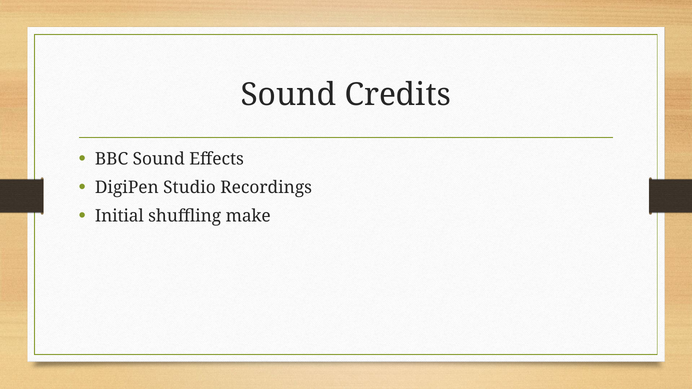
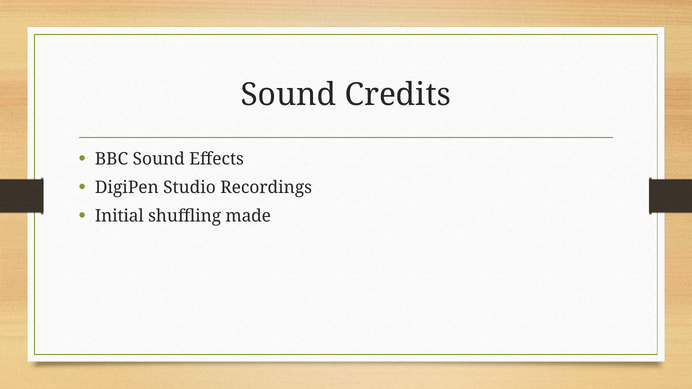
make: make -> made
